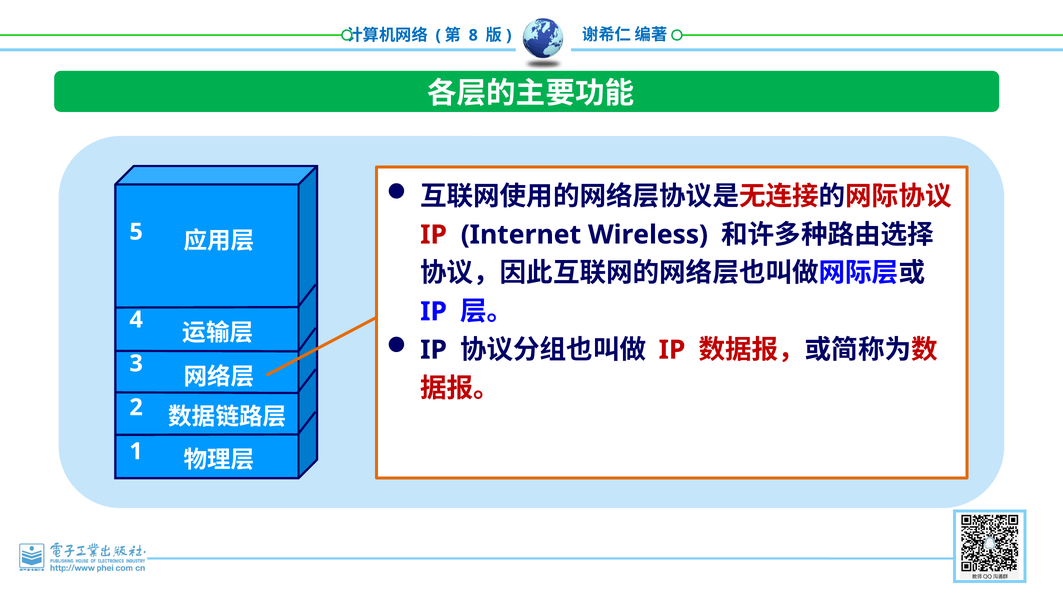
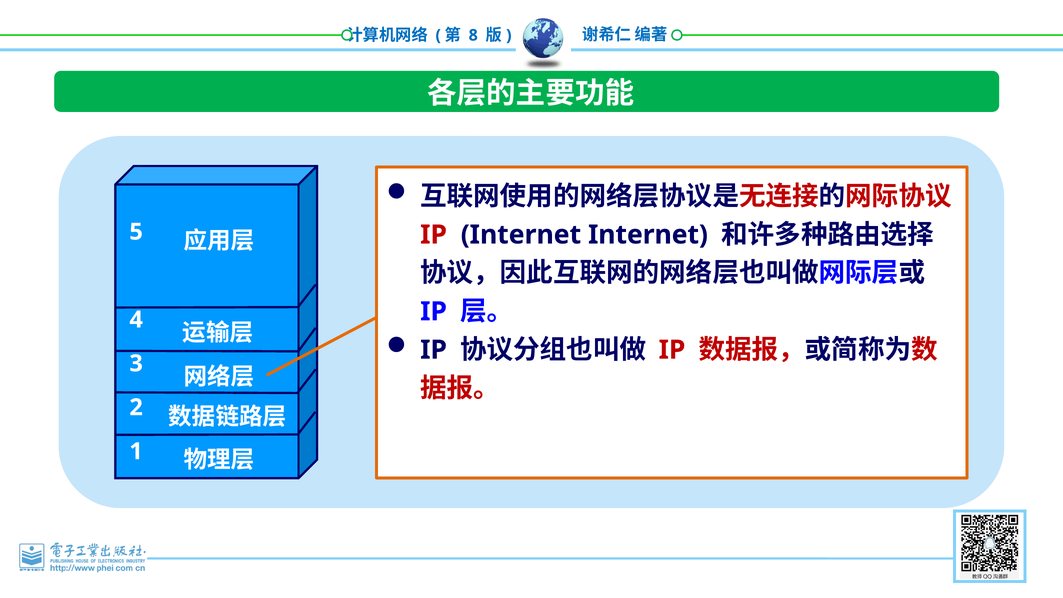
Internet Wireless: Wireless -> Internet
